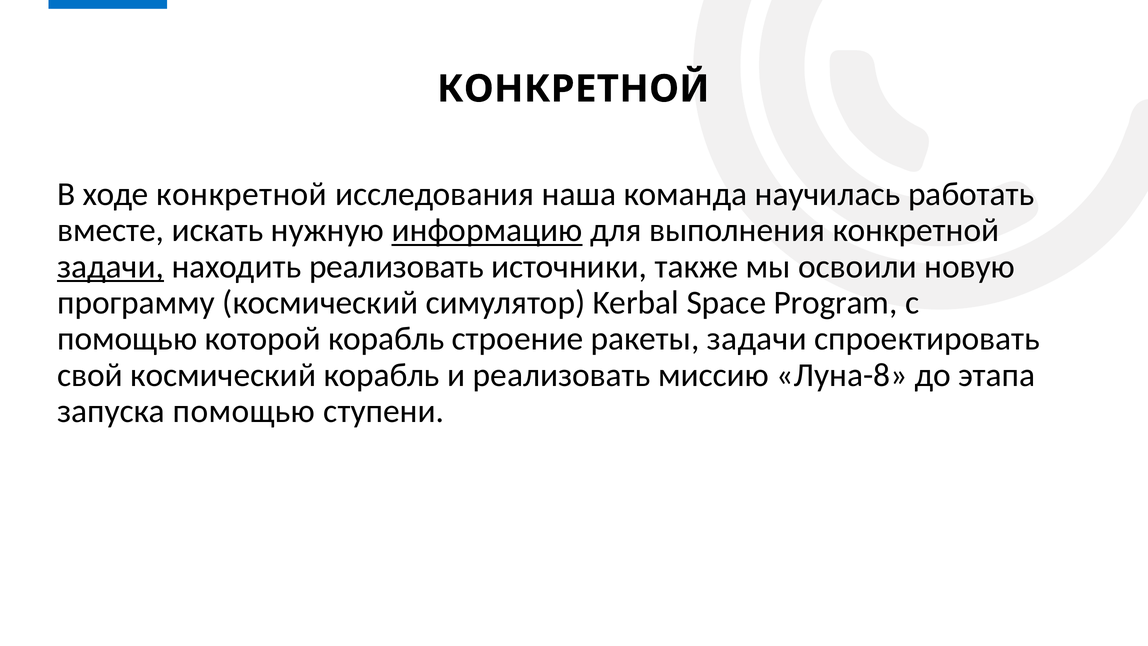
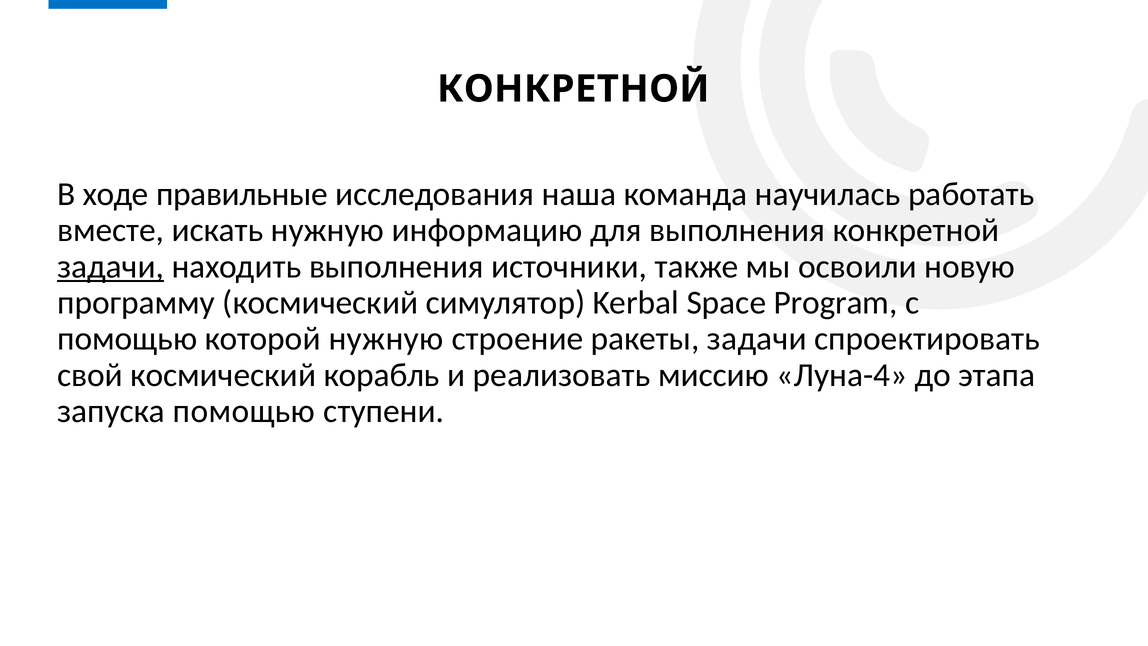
ходе конкретной: конкретной -> правильные
информацию underline: present -> none
находить реализовать: реализовать -> выполнения
которой корабль: корабль -> нужную
Луна-8: Луна-8 -> Луна-4
